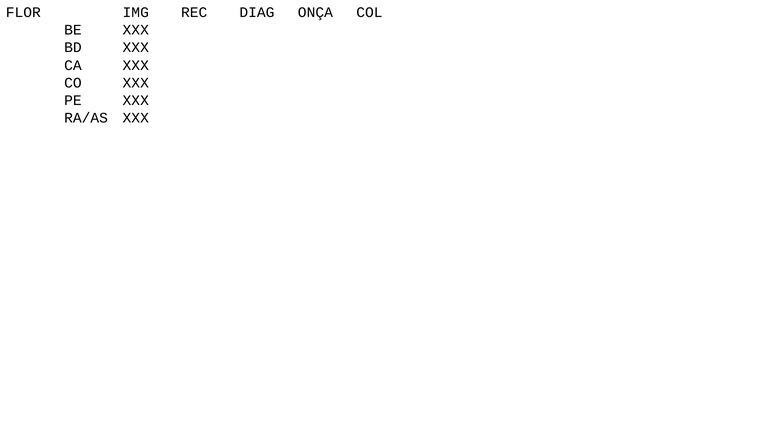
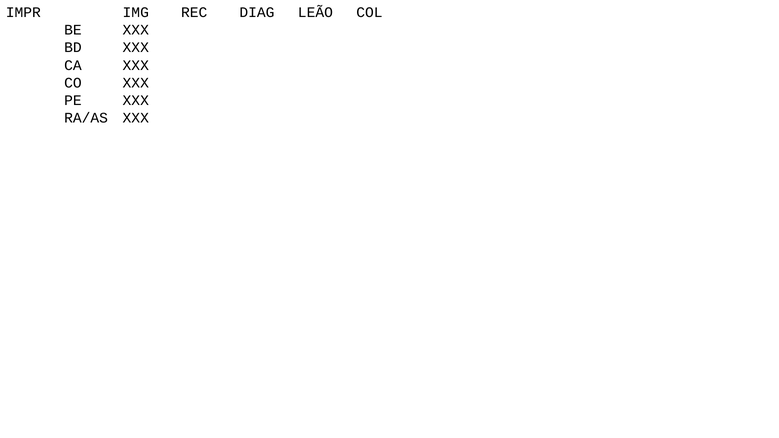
FLOR: FLOR -> IMPR
ONÇA: ONÇA -> LEÃO
